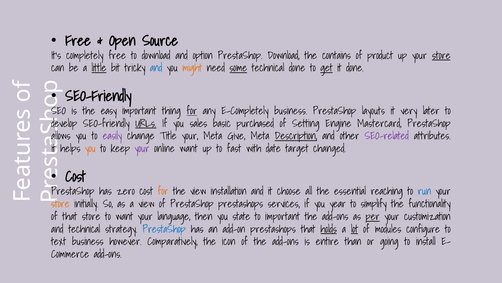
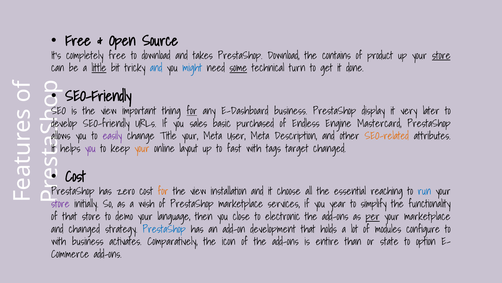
option: option -> takes
might colour: orange -> blue
technical done: done -> turn
get underline: present -> none
is the easy: easy -> view
E-Completely: E-Completely -> E-Dashboard
layouts: layouts -> display
URLs underline: present -> none
Setting: Setting -> Endless
Give: Give -> User
Description underline: present -> none
SEO-related colour: purple -> orange
you at (90, 148) colour: orange -> purple
your at (142, 148) colour: purple -> orange
online want: want -> layout
date: date -> tags
store at (60, 204) colour: orange -> purple
a view: view -> wish
PrestaShop prestashops: prestashops -> marketplace
to want: want -> demo
state: state -> close
to important: important -> electronic
your customization: customization -> marketplace
and technical: technical -> changed
add-on prestashops: prestashops -> development
holds underline: present -> none
lot underline: present -> none
text at (59, 241): text -> with
however: however -> activates
going: going -> state
install: install -> option
